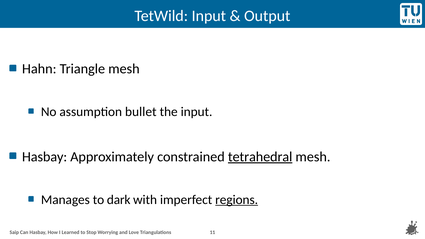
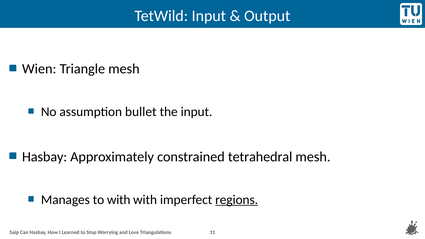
Hahn: Hahn -> Wien
tetrahedral underline: present -> none
to dark: dark -> with
